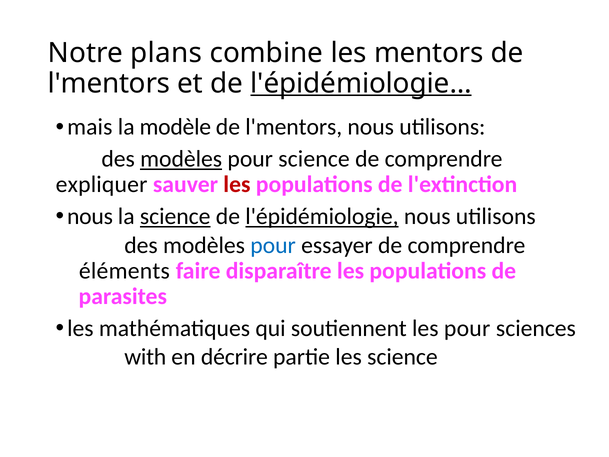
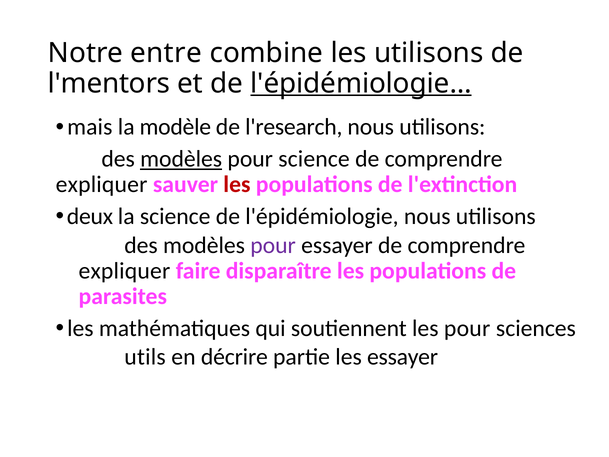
plans: plans -> entre
les mentors: mentors -> utilisons
l'mentors at (294, 127): l'mentors -> l'research
nous at (90, 216): nous -> deux
science at (175, 216) underline: present -> none
l'épidémiologie underline: present -> none
pour at (273, 245) colour: blue -> purple
éléments at (124, 271): éléments -> expliquer
with: with -> utils
les science: science -> essayer
